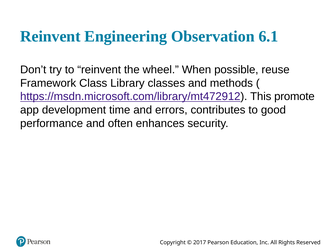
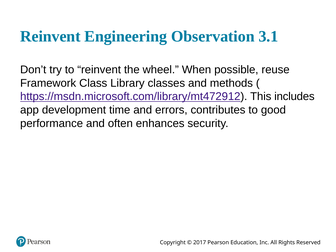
6.1: 6.1 -> 3.1
promote: promote -> includes
